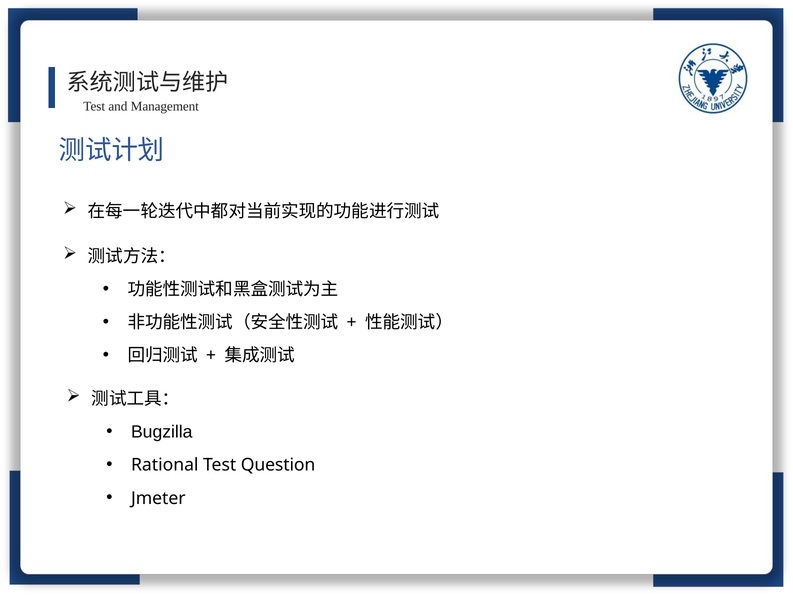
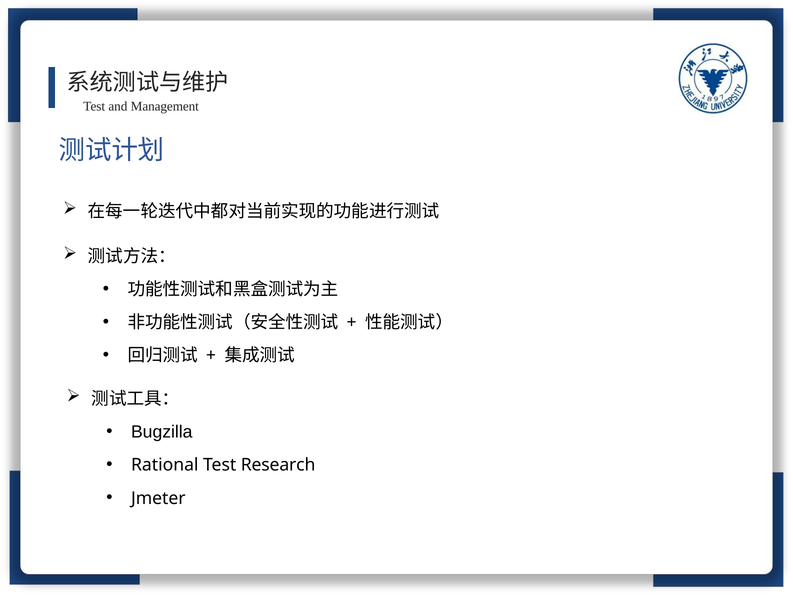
Question: Question -> Research
